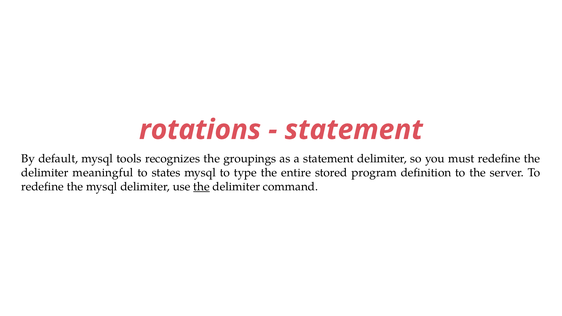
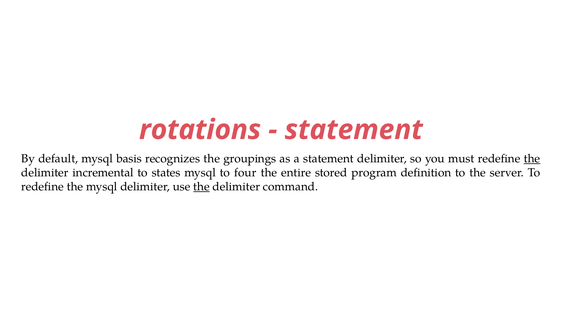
tools: tools -> basis
the at (532, 159) underline: none -> present
meaningful: meaningful -> incremental
type: type -> four
